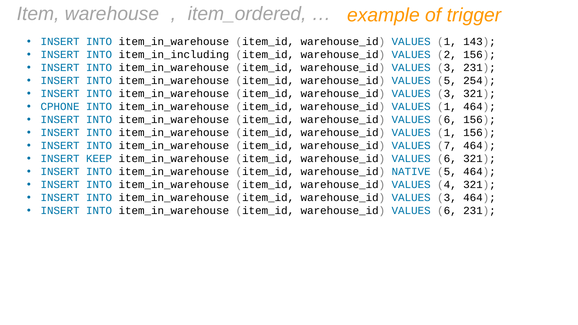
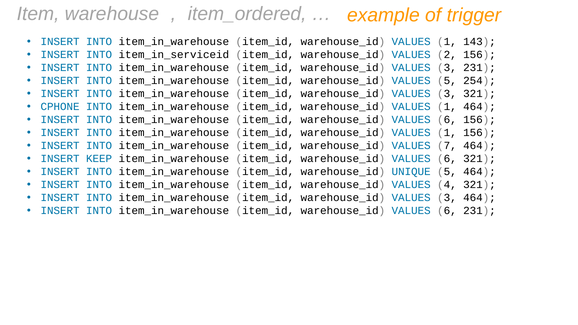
item_in_including: item_in_including -> item_in_serviceid
NATIVE: NATIVE -> UNIQUE
